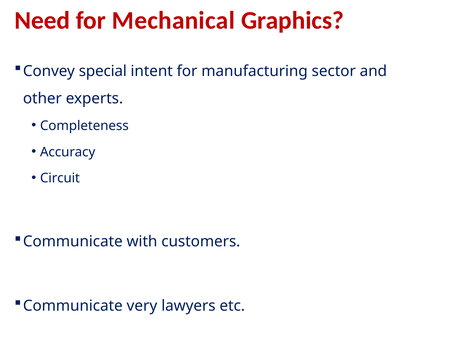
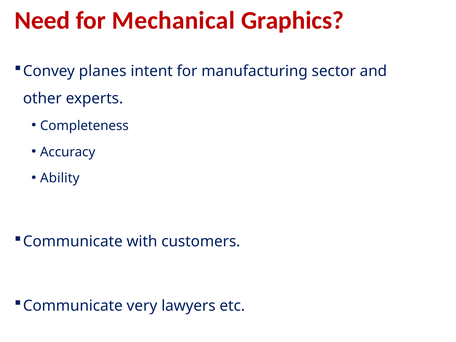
special: special -> planes
Circuit: Circuit -> Ability
